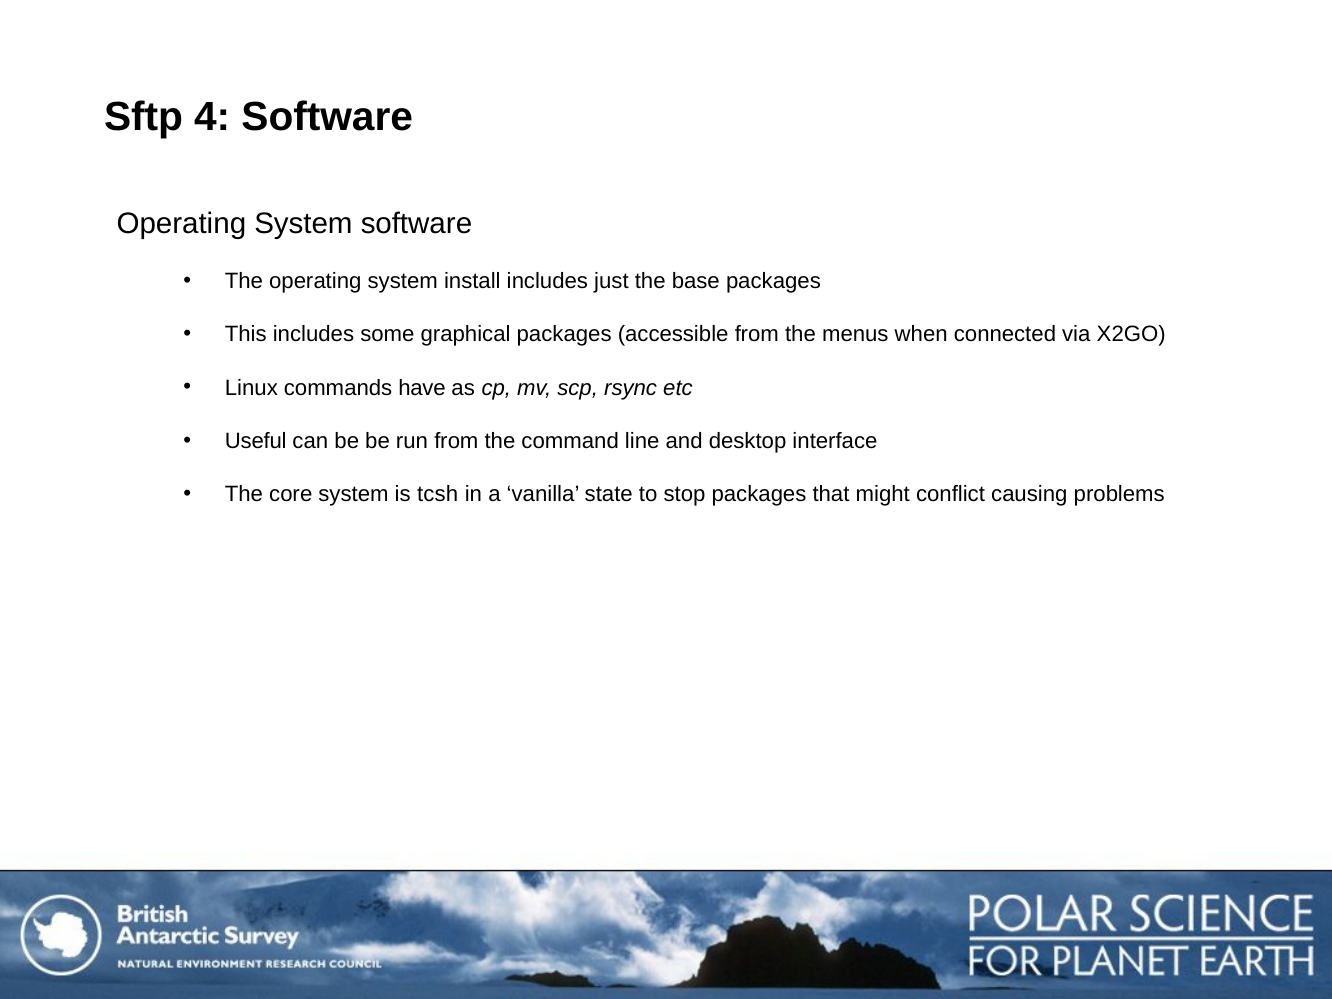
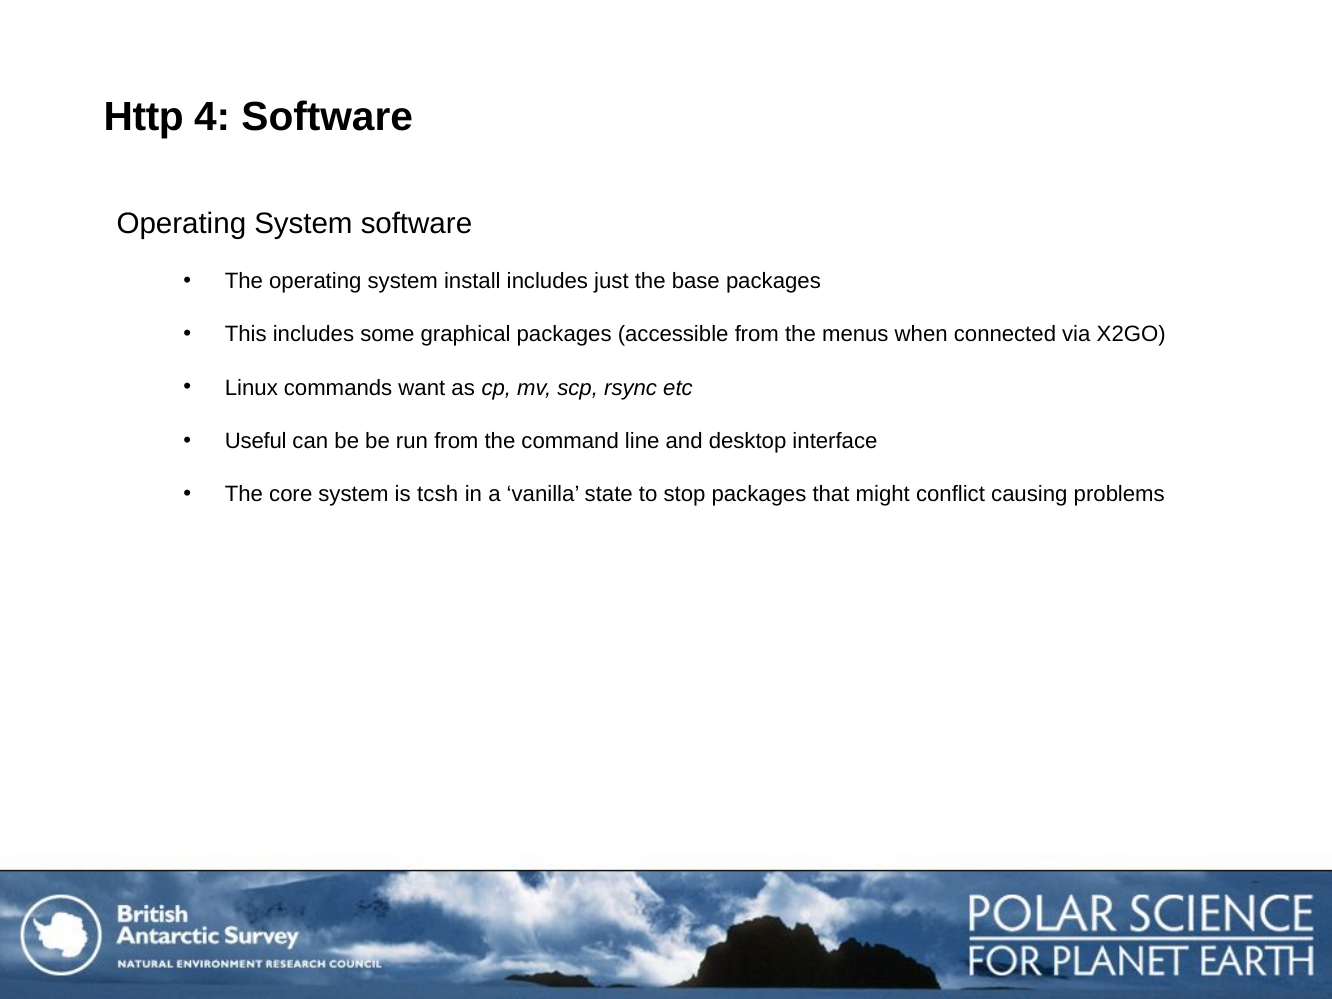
Sftp: Sftp -> Http
have: have -> want
